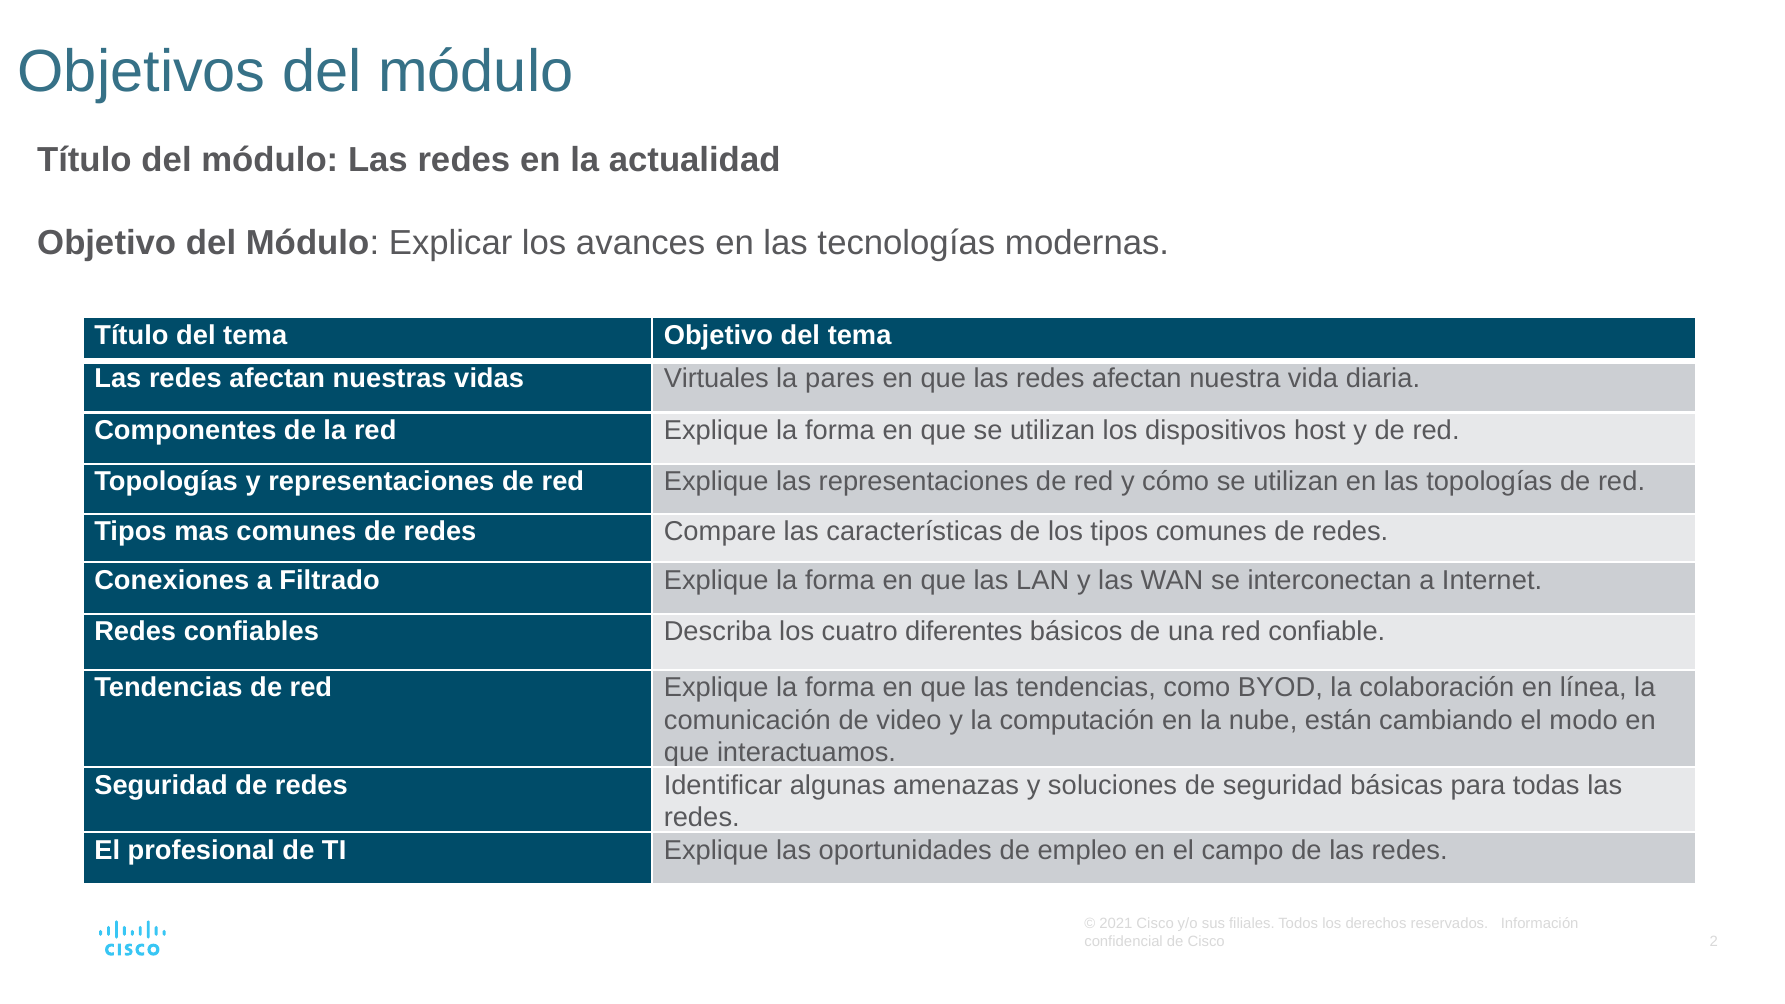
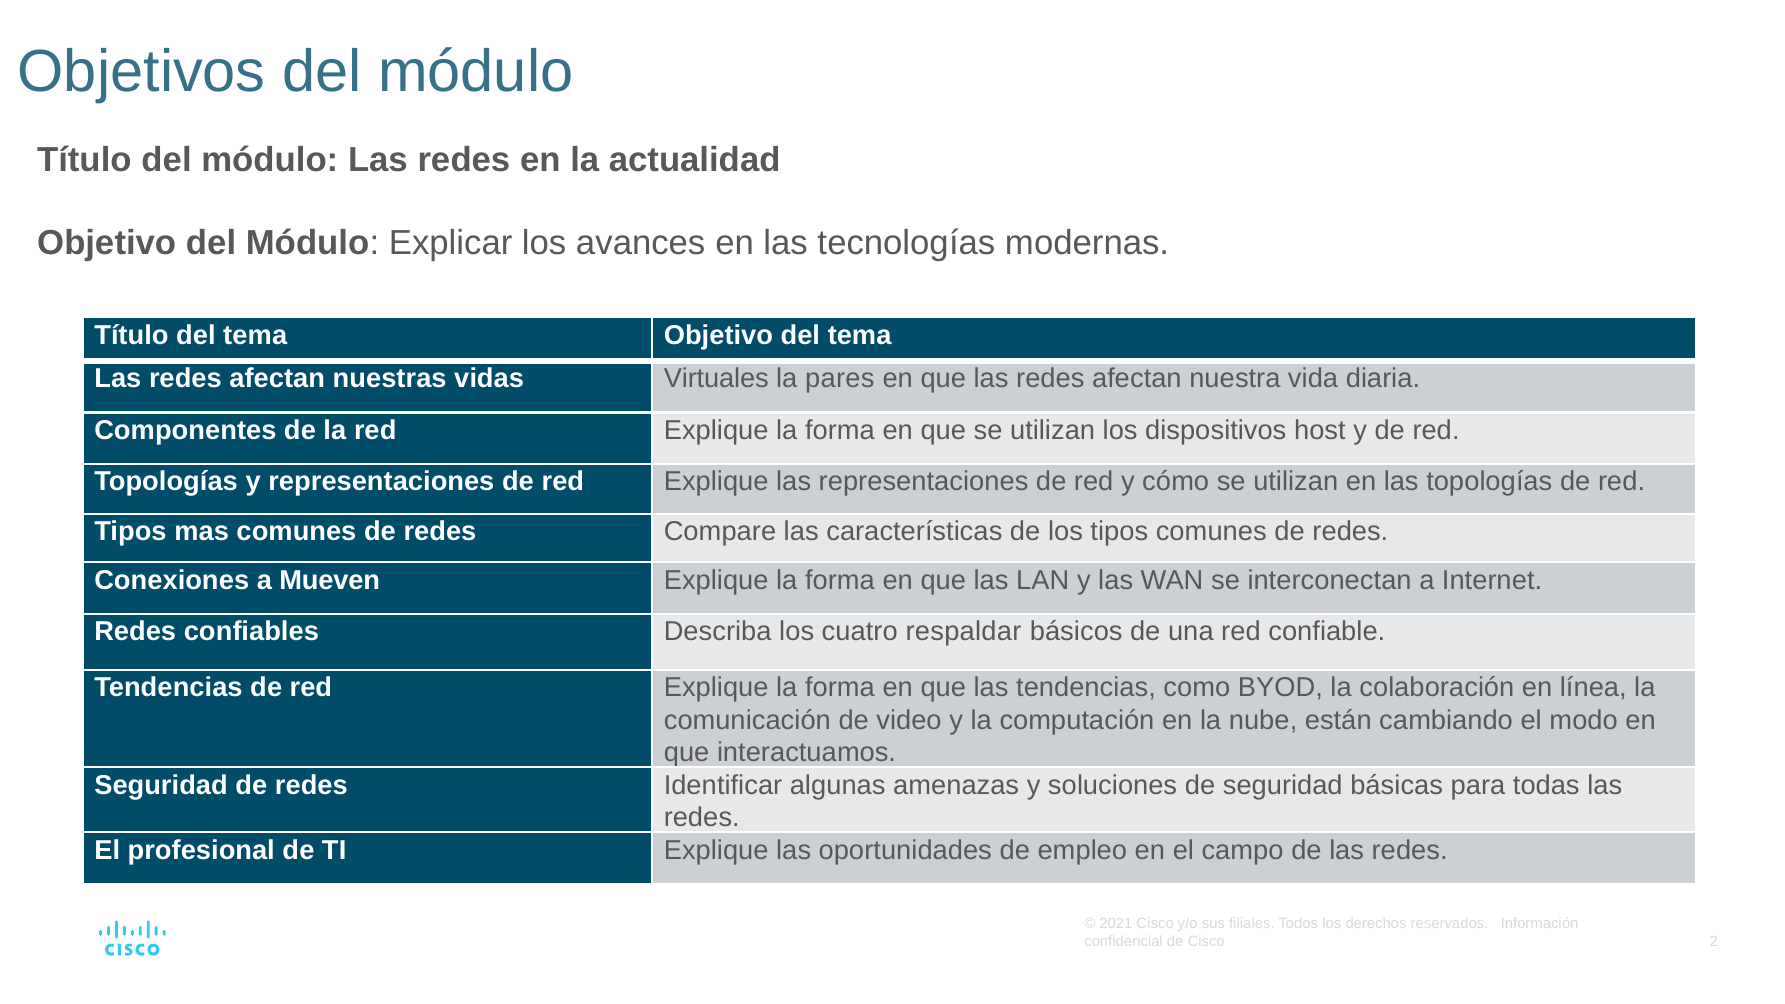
Filtrado: Filtrado -> Mueven
diferentes: diferentes -> respaldar
